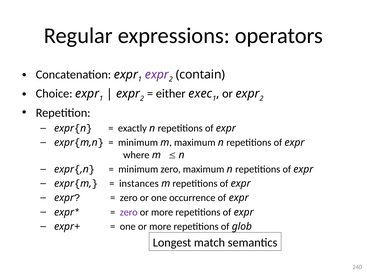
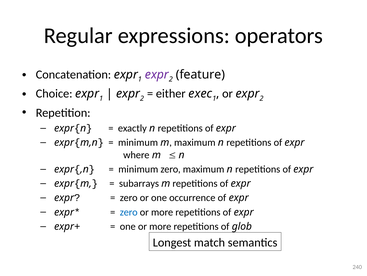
contain: contain -> feature
instances: instances -> subarrays
zero at (129, 212) colour: purple -> blue
